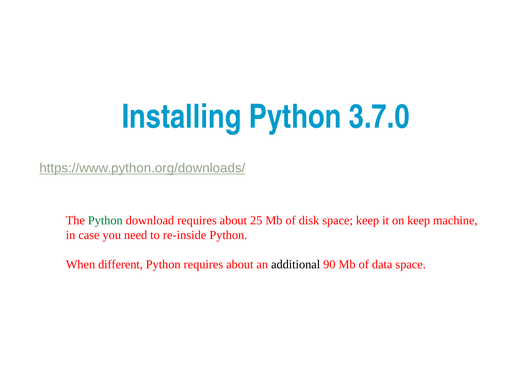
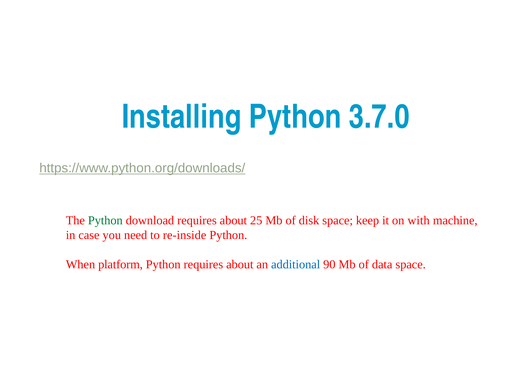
on keep: keep -> with
different: different -> platform
additional colour: black -> blue
